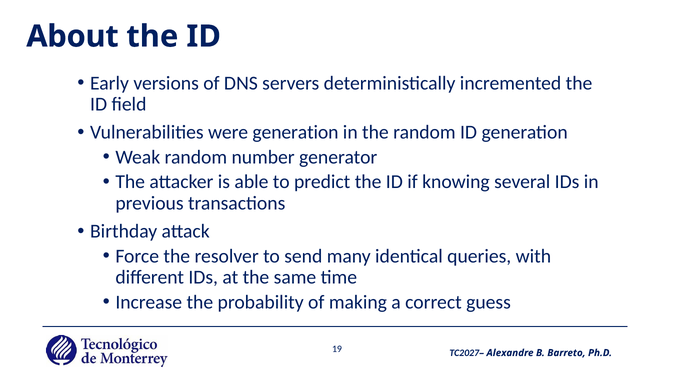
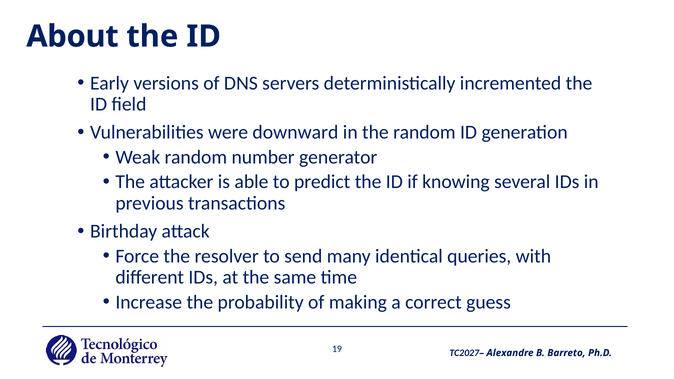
were generation: generation -> downward
